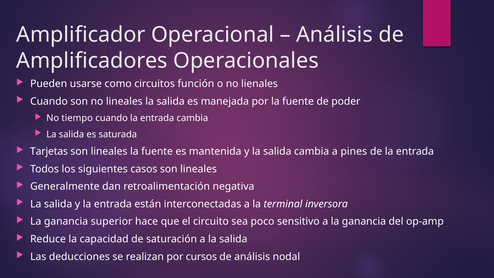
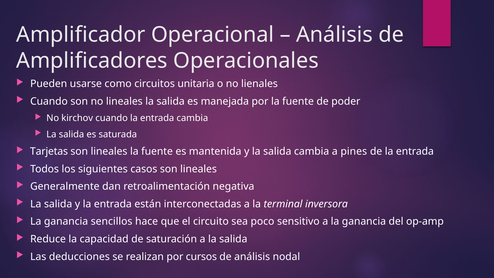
función: función -> unitaria
tiempo: tiempo -> kirchov
superior: superior -> sencillos
